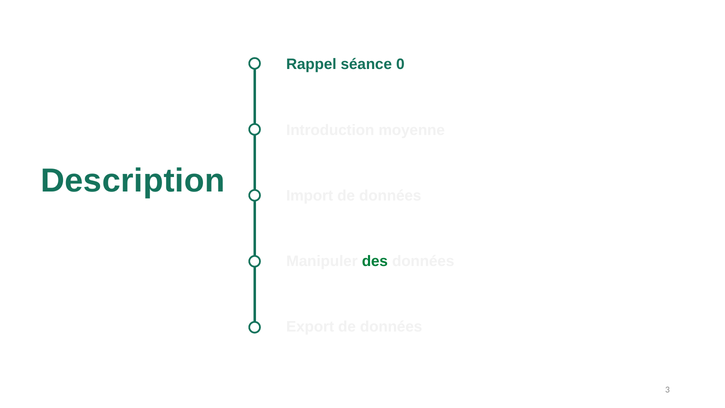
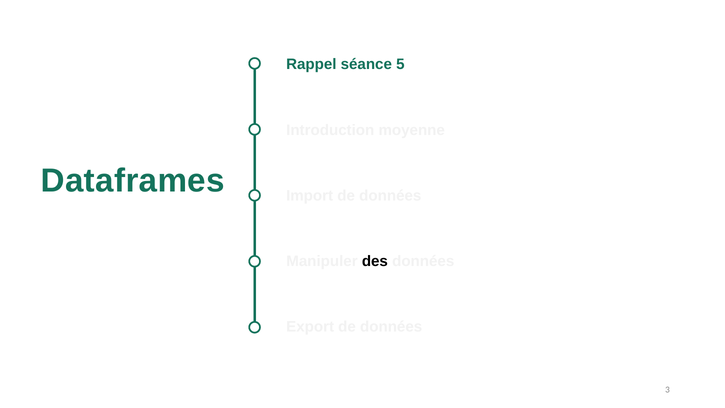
0: 0 -> 5
Description: Description -> Dataframes
des colour: green -> black
